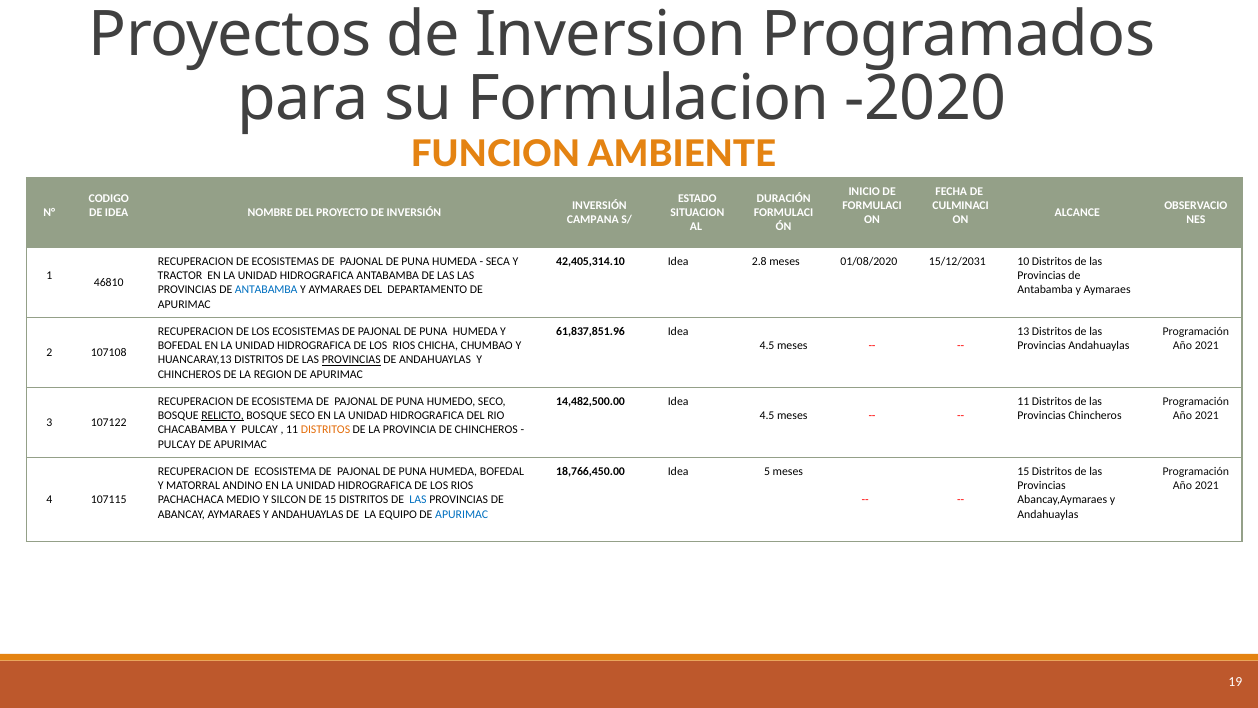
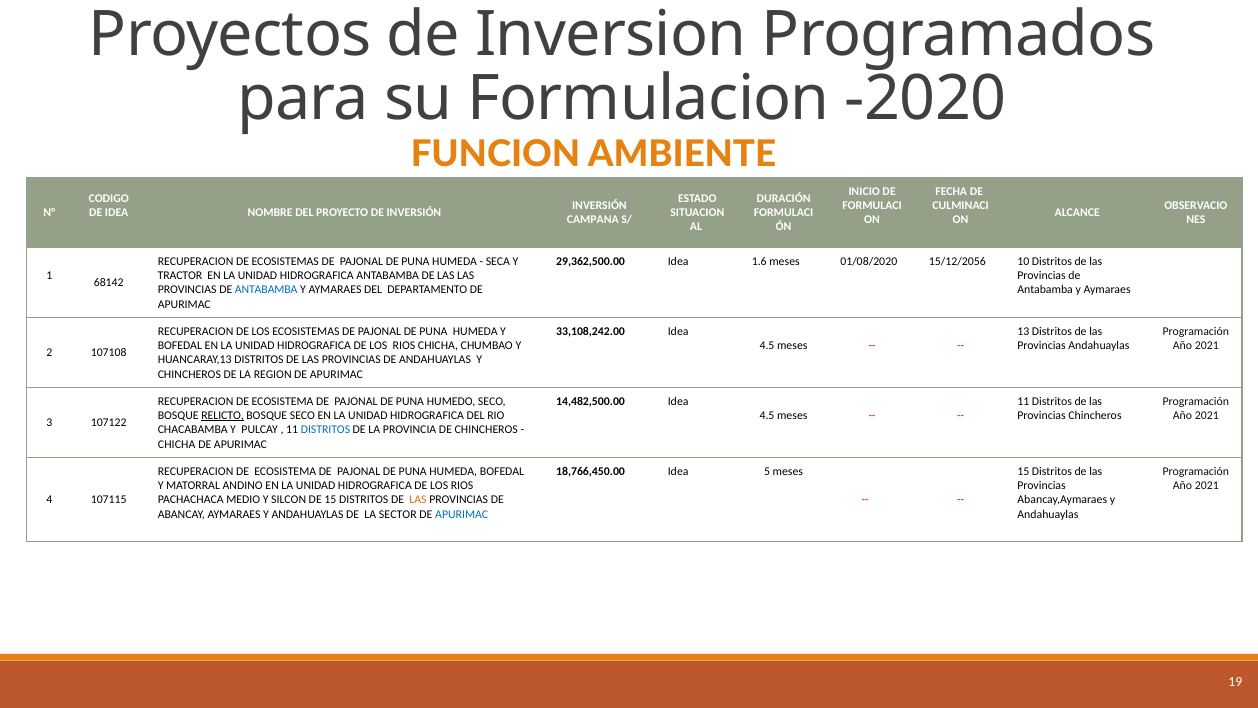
42,405,314.10: 42,405,314.10 -> 29,362,500.00
2.8: 2.8 -> 1.6
15/12/2031: 15/12/2031 -> 15/12/2056
46810: 46810 -> 68142
61,837,851.96: 61,837,851.96 -> 33,108,242.00
PROVINCIAS at (351, 360) underline: present -> none
DISTRITOS at (325, 430) colour: orange -> blue
PULCAY at (177, 444): PULCAY -> CHICHA
LAS at (418, 500) colour: blue -> orange
EQUIPO: EQUIPO -> SECTOR
